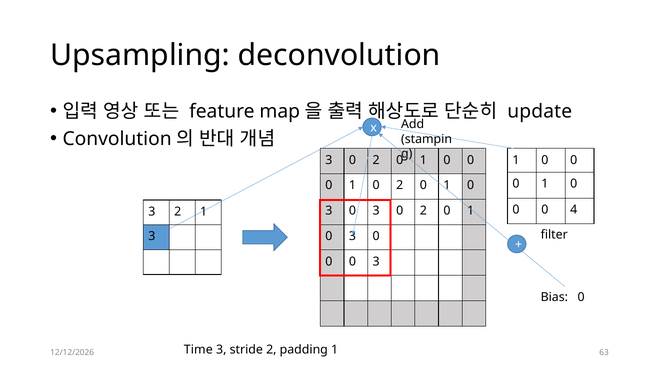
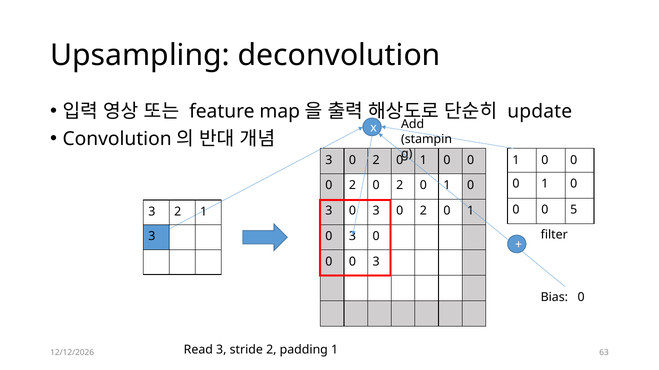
1 at (352, 186): 1 -> 2
4: 4 -> 5
Time: Time -> Read
